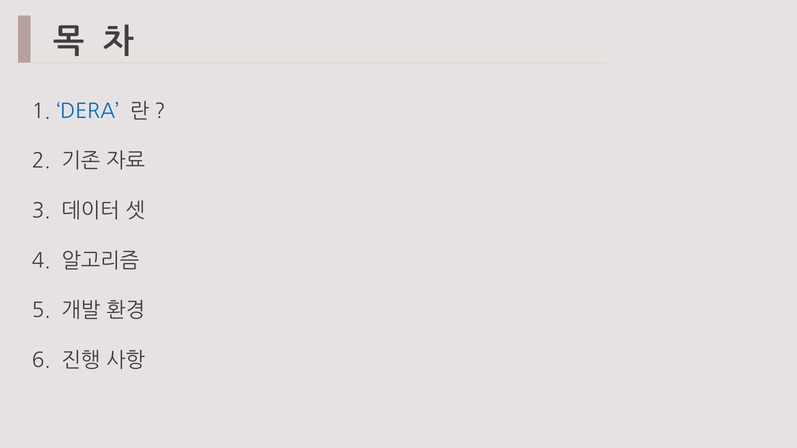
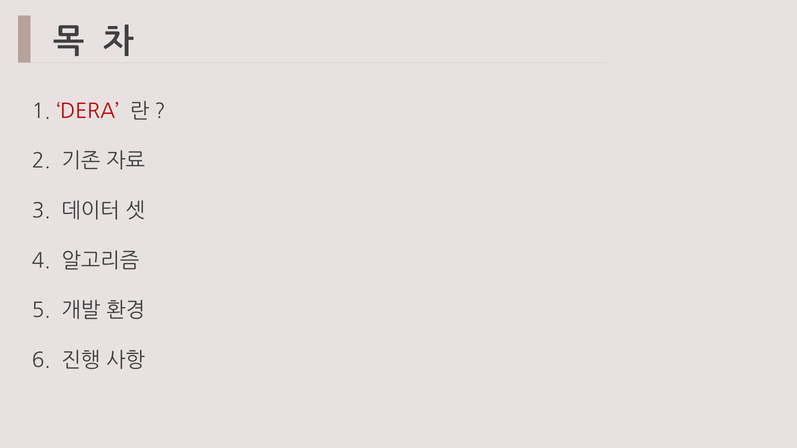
DERA colour: blue -> red
